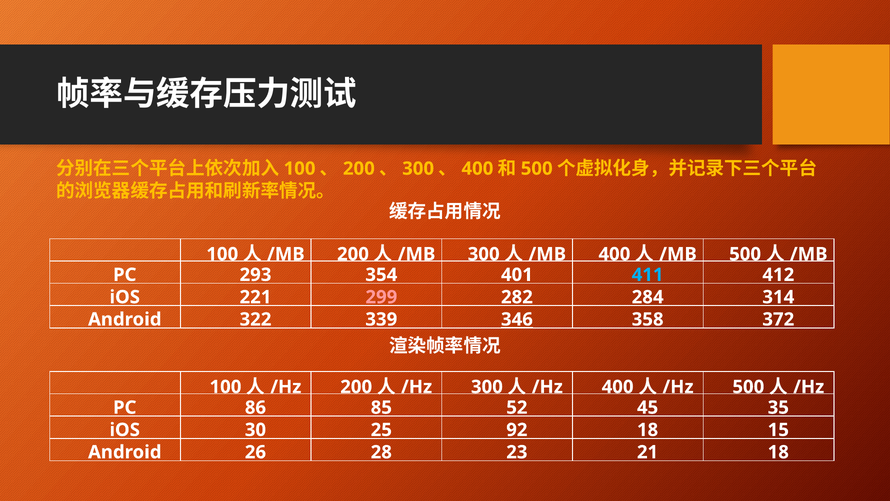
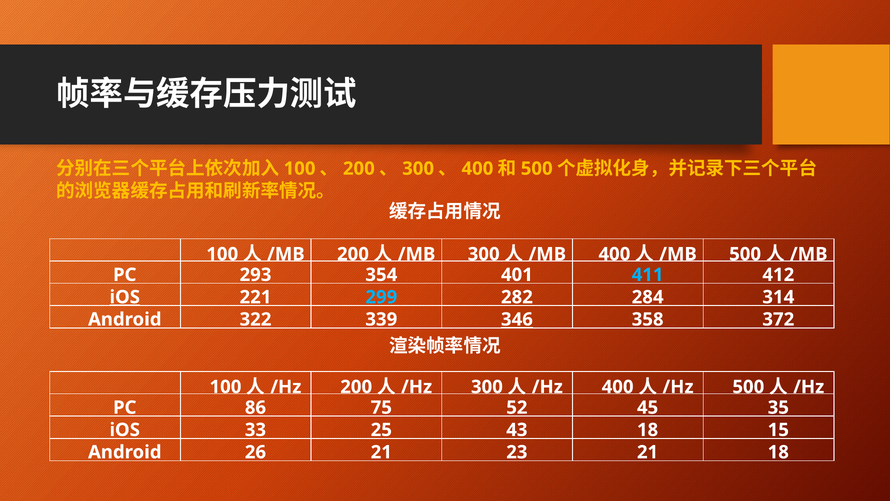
iOS at (125, 297) underline: none -> present
299 colour: pink -> light blue
85: 85 -> 75
30: 30 -> 33
92: 92 -> 43
26 28: 28 -> 21
